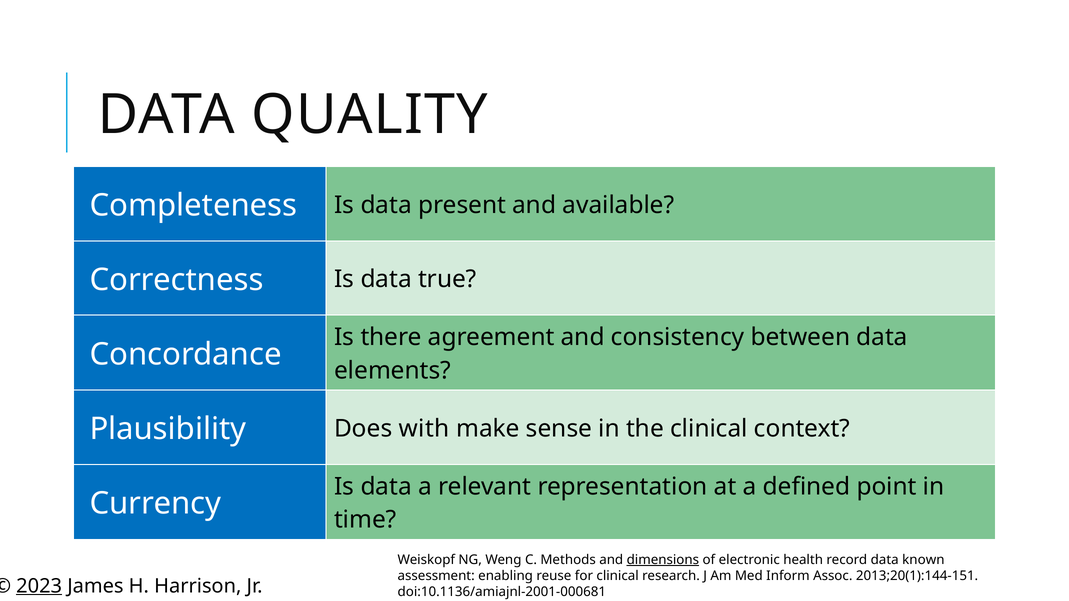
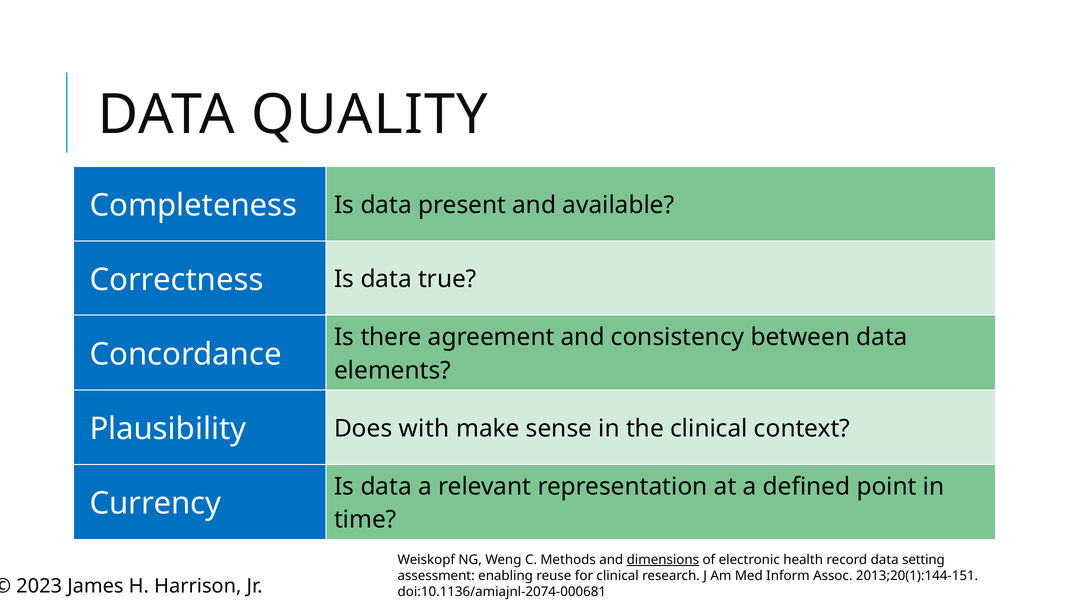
known: known -> setting
2023 underline: present -> none
doi:10.1136/amiajnl-2001-000681: doi:10.1136/amiajnl-2001-000681 -> doi:10.1136/amiajnl-2074-000681
